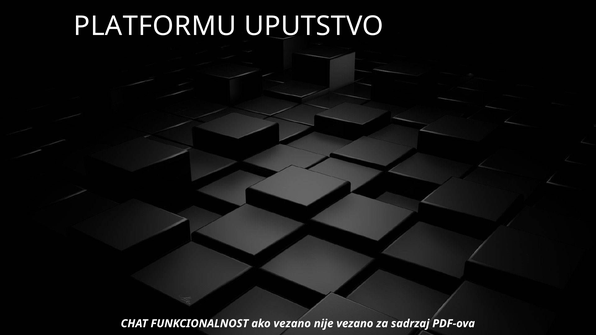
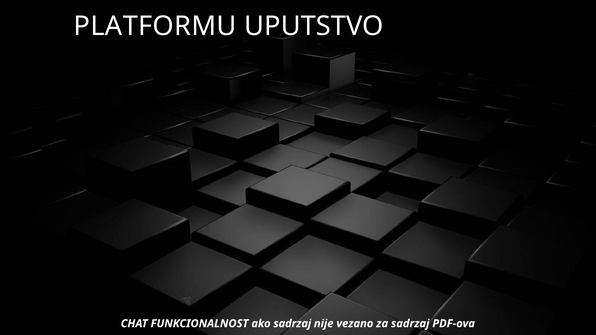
ako vezano: vezano -> sadrzaj
